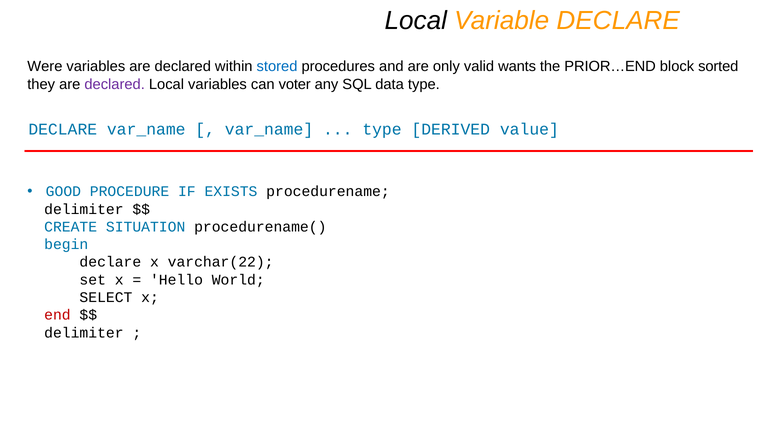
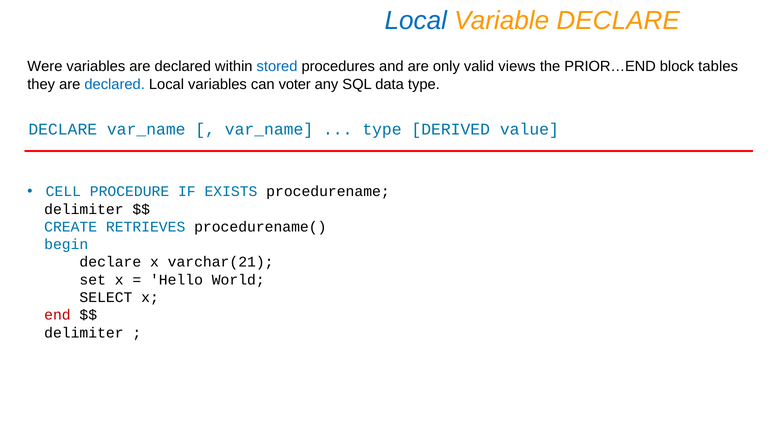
Local at (416, 20) colour: black -> blue
wants: wants -> views
sorted: sorted -> tables
declared at (115, 84) colour: purple -> blue
GOOD: GOOD -> CELL
SITUATION: SITUATION -> RETRIEVES
varchar(22: varchar(22 -> varchar(21
